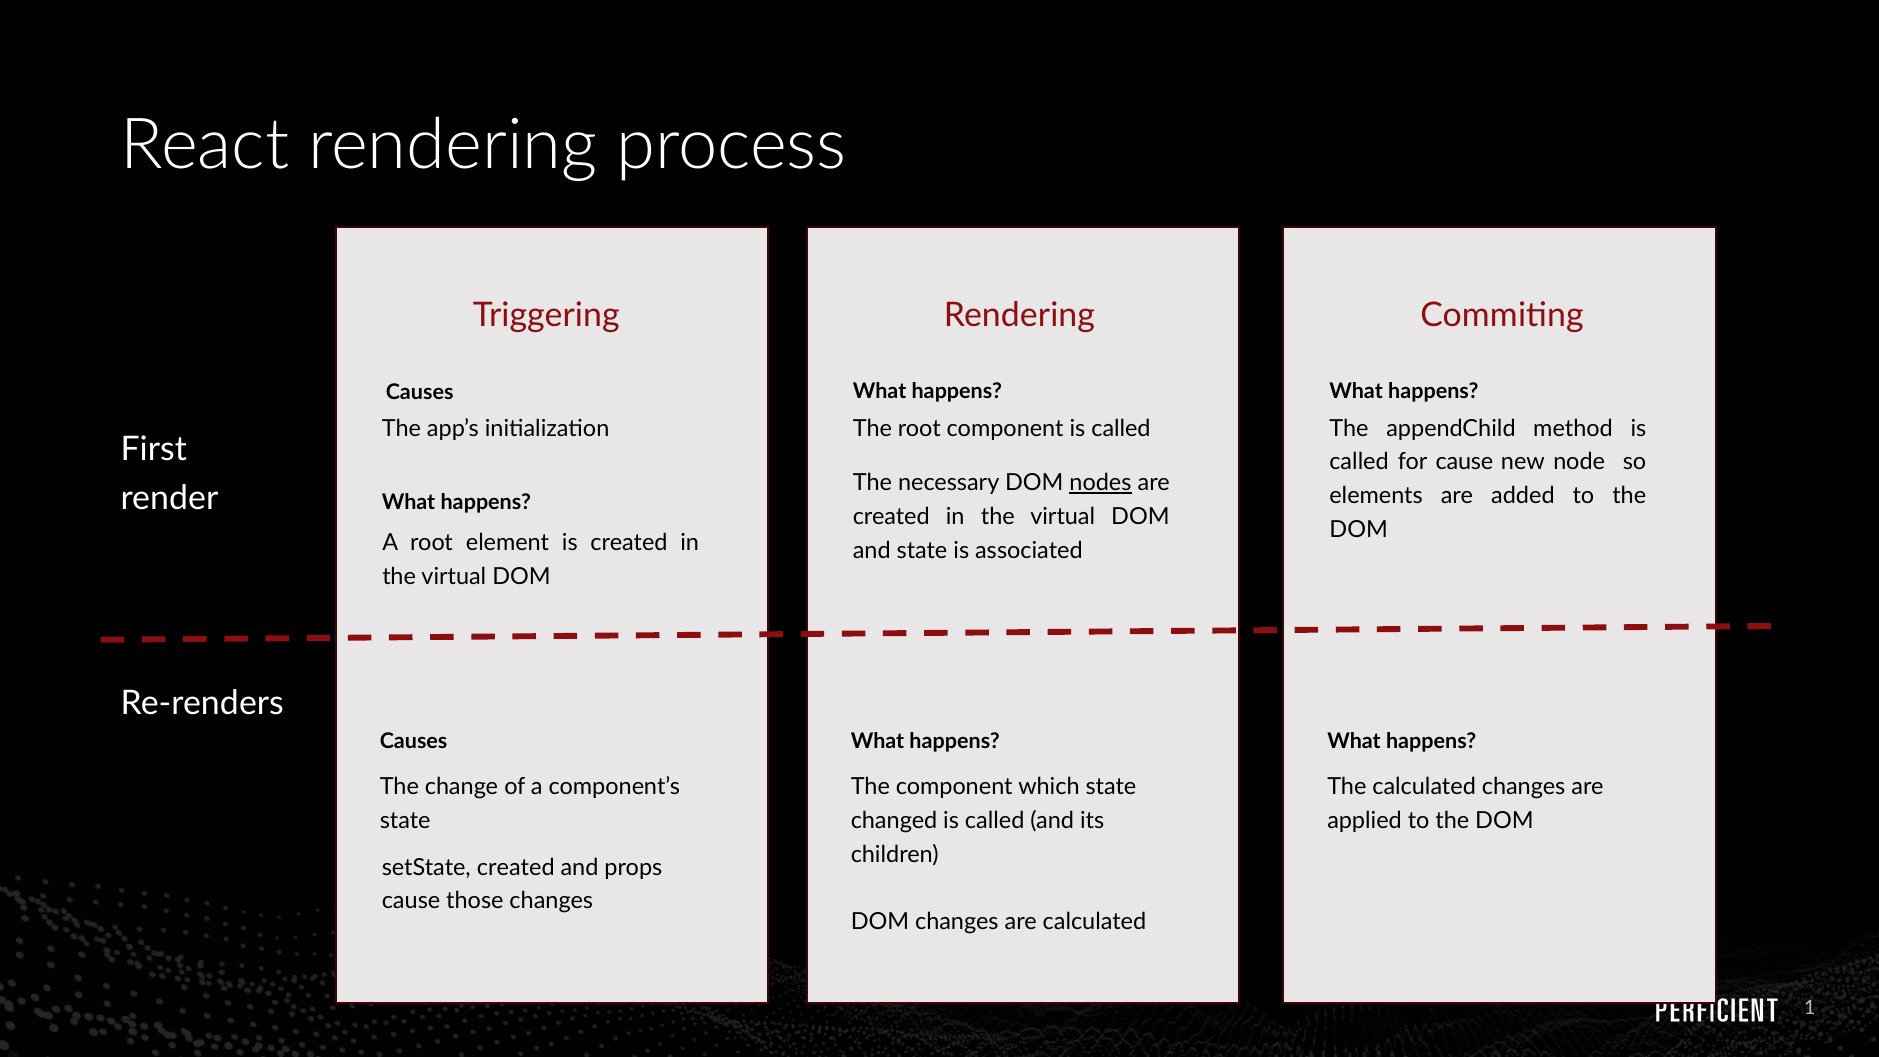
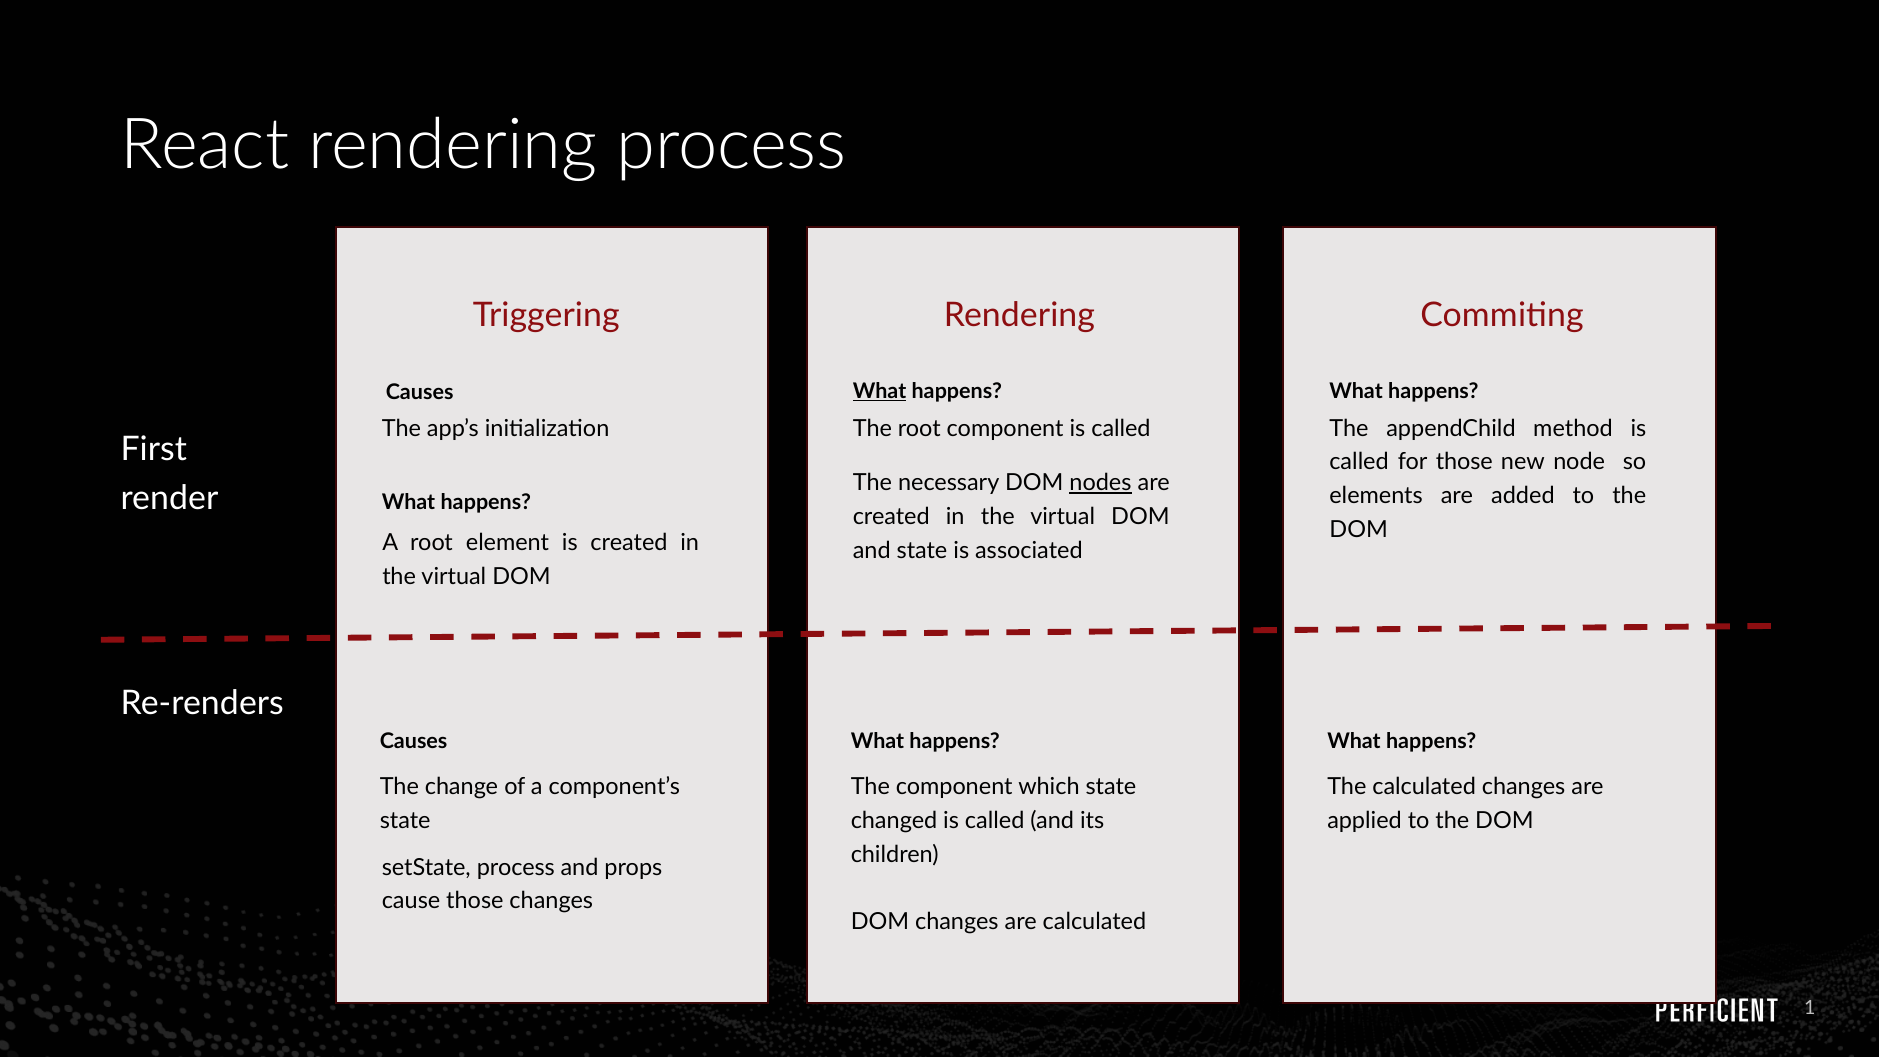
What at (880, 391) underline: none -> present
for cause: cause -> those
setState created: created -> process
